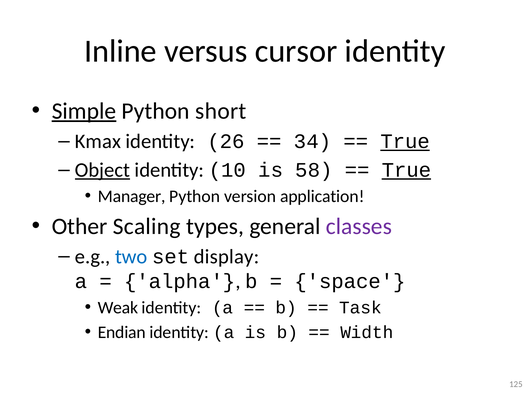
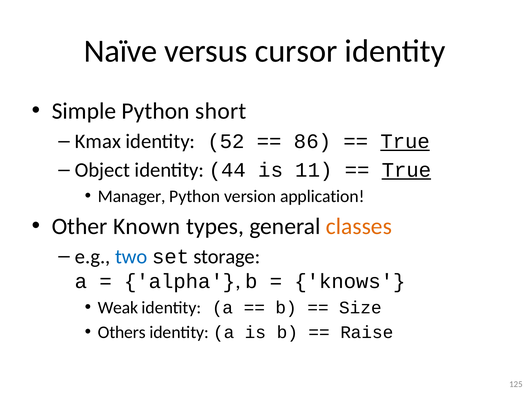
Inline: Inline -> Naïve
Simple underline: present -> none
26: 26 -> 52
34: 34 -> 86
Object underline: present -> none
10: 10 -> 44
58: 58 -> 11
Scaling: Scaling -> Known
classes colour: purple -> orange
display: display -> storage
space: space -> knows
Task: Task -> Size
Endian: Endian -> Others
Width: Width -> Raise
